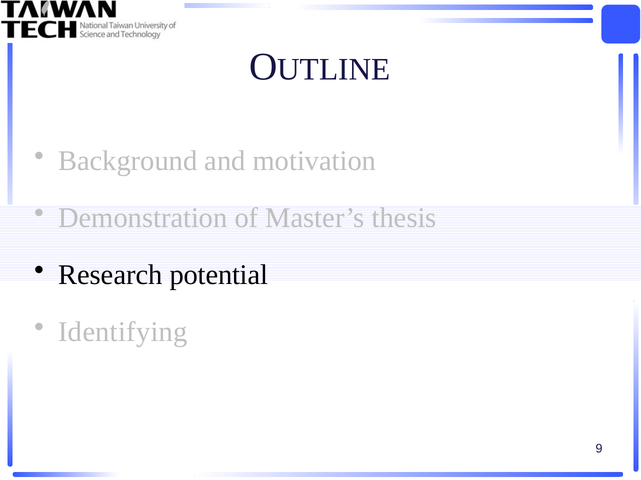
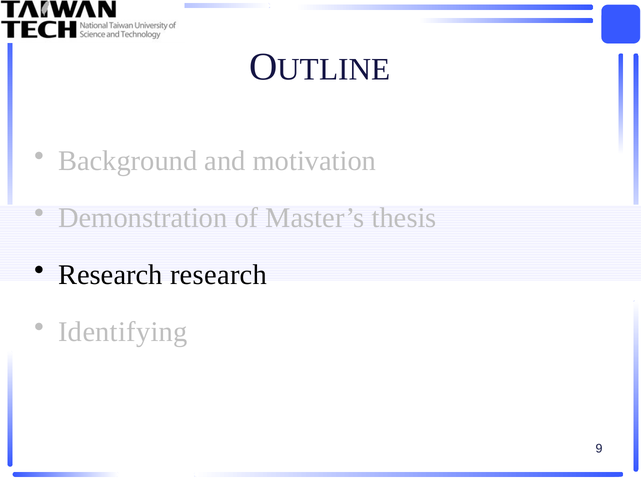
Research potential: potential -> research
